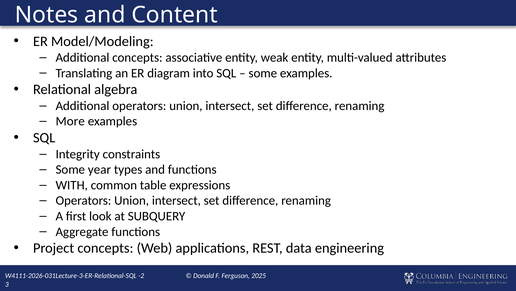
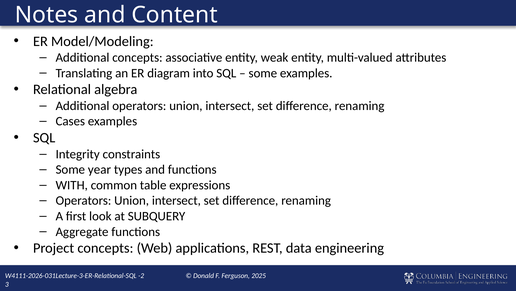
More: More -> Cases
